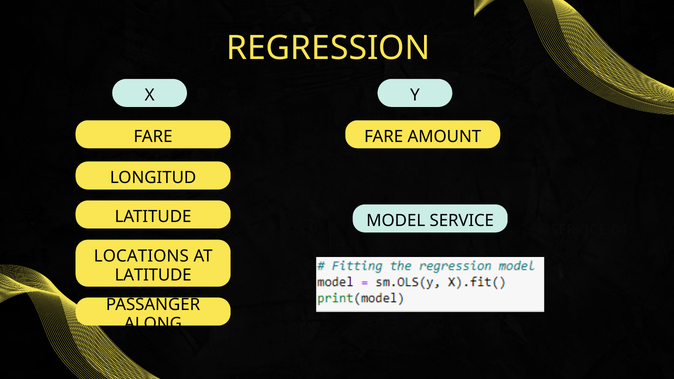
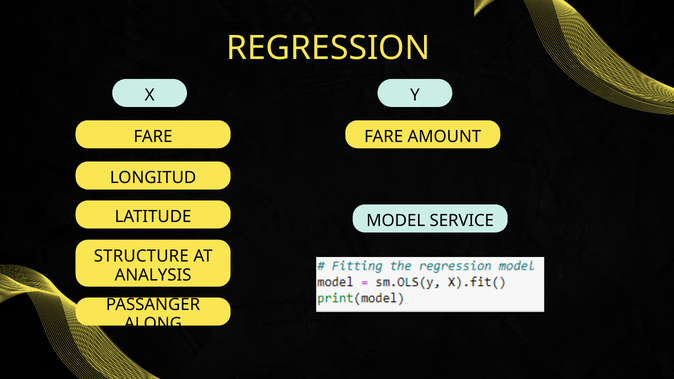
LOCATIONS: LOCATIONS -> STRUCTURE
LATITUDE at (153, 275): LATITUDE -> ANALYSIS
